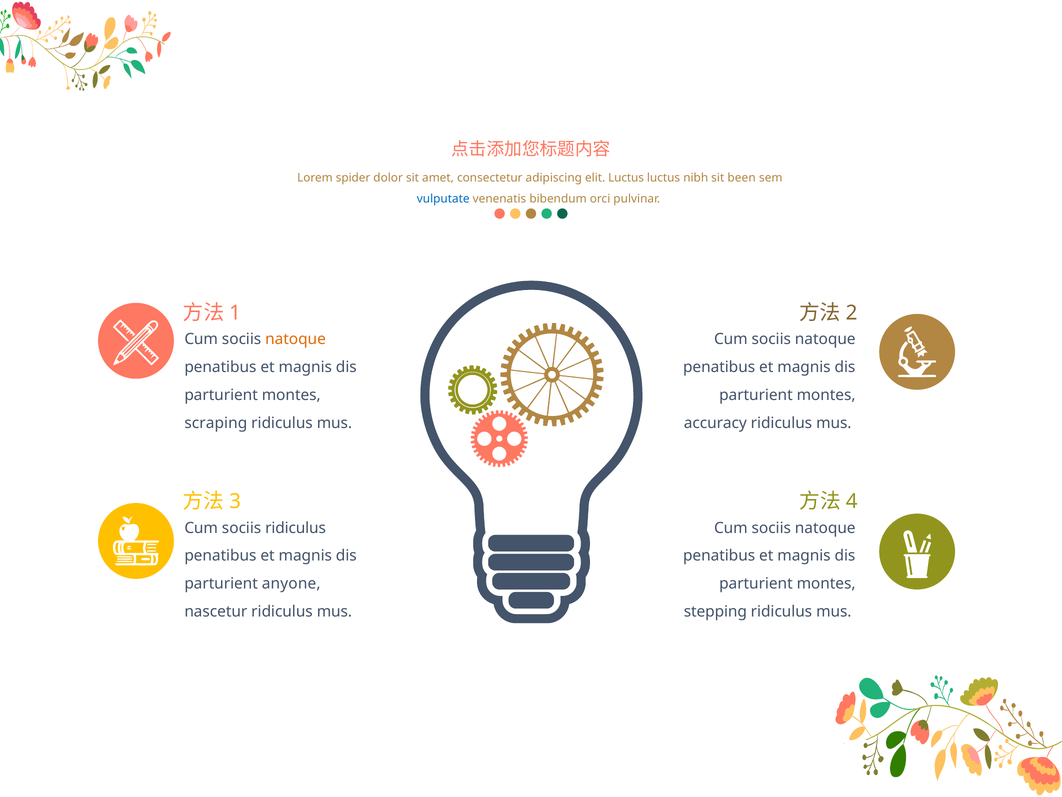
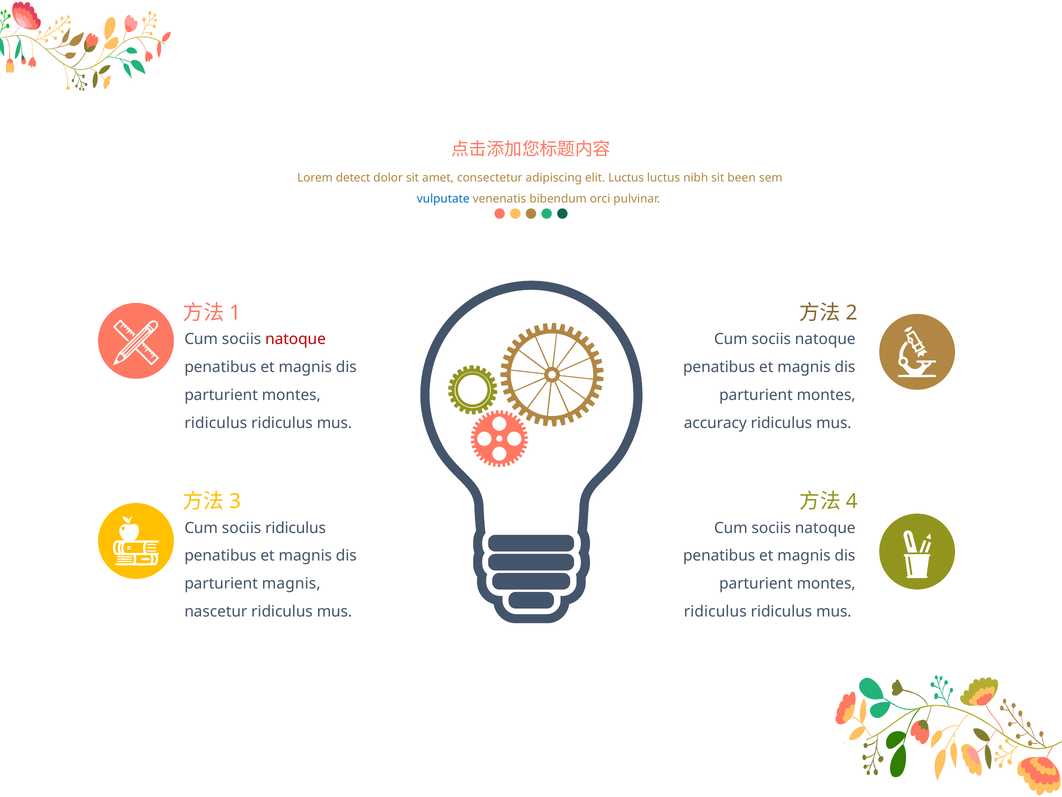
spider: spider -> detect
natoque at (295, 339) colour: orange -> red
scraping at (216, 423): scraping -> ridiculus
parturient anyone: anyone -> magnis
stepping at (715, 611): stepping -> ridiculus
